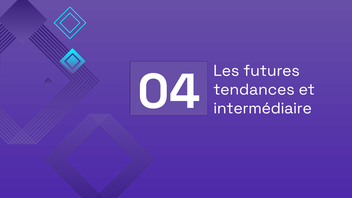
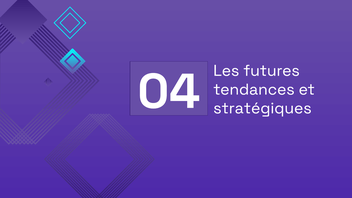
intermédiaire: intermédiaire -> stratégiques
